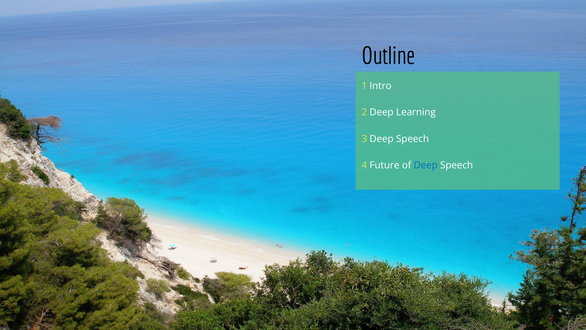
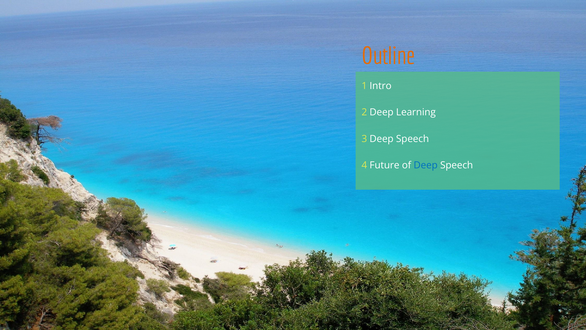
Outline colour: black -> orange
